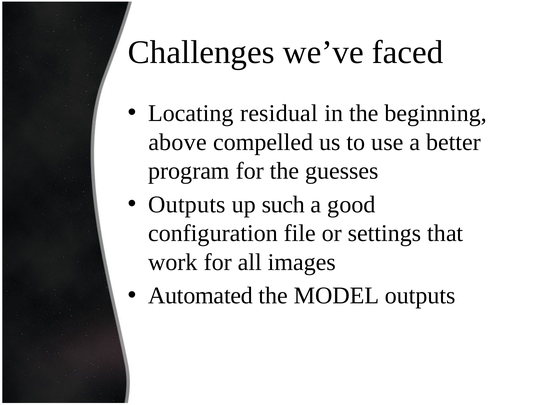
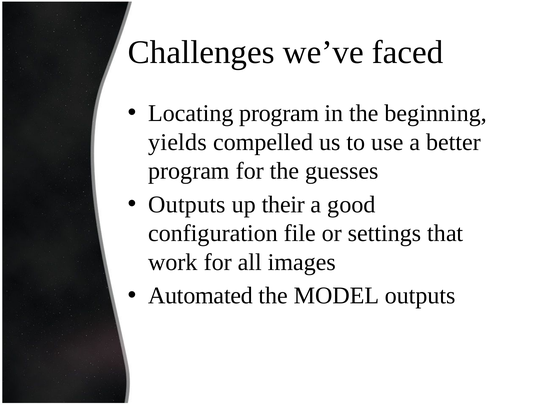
Locating residual: residual -> program
above: above -> yields
such: such -> their
